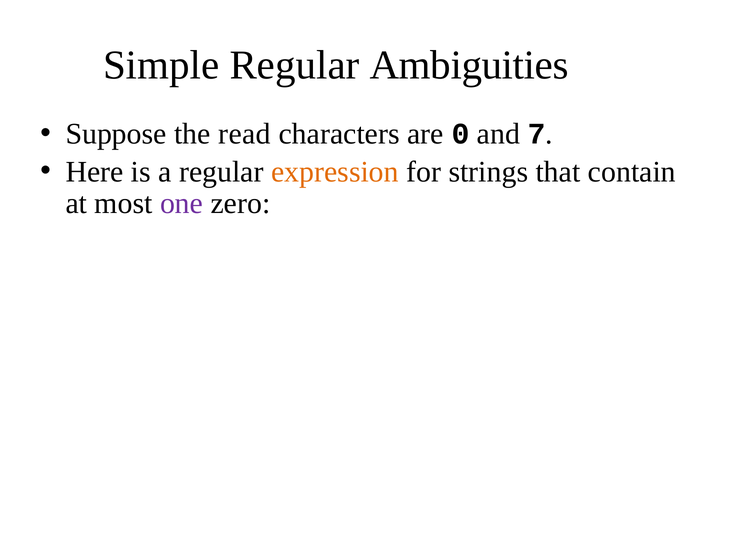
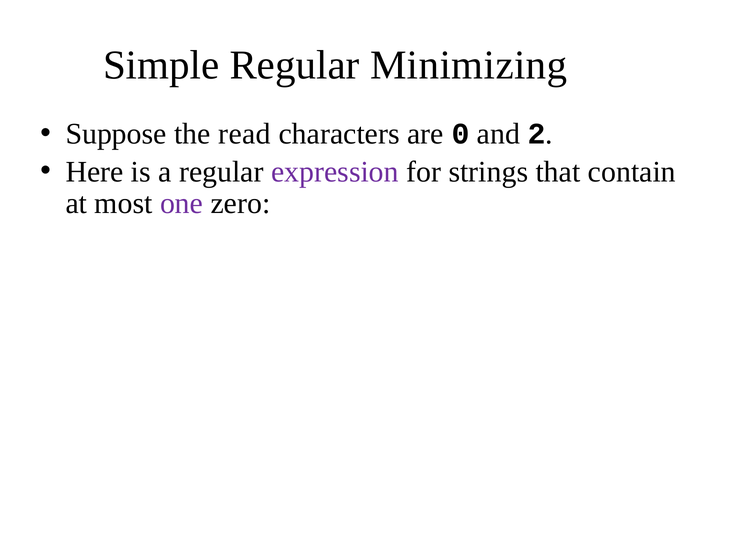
Ambiguities: Ambiguities -> Minimizing
7: 7 -> 2
expression colour: orange -> purple
